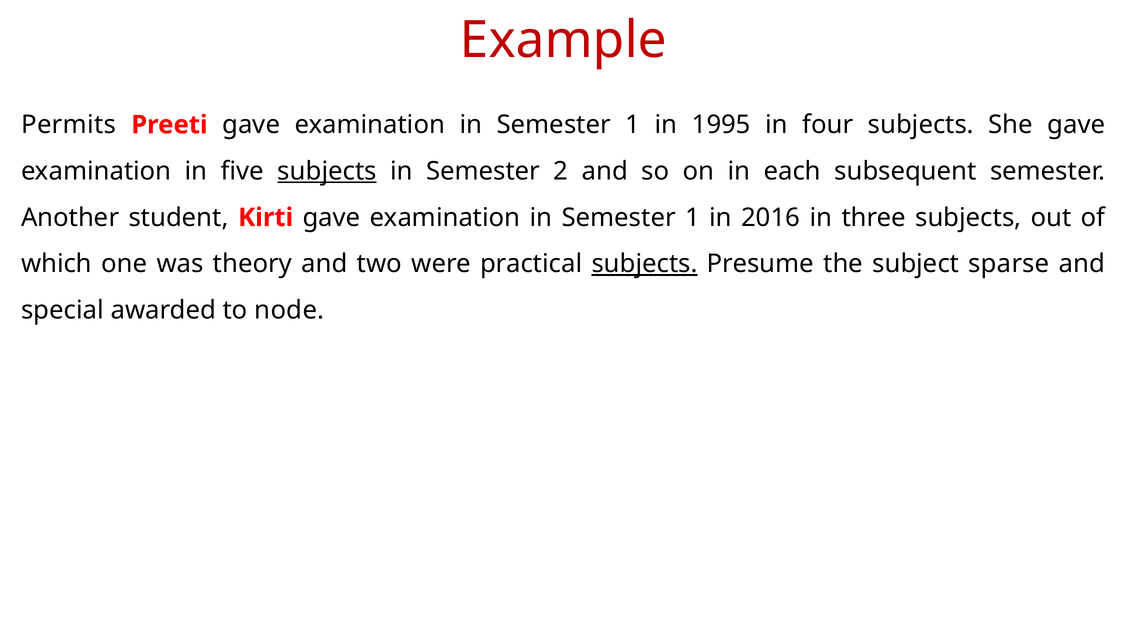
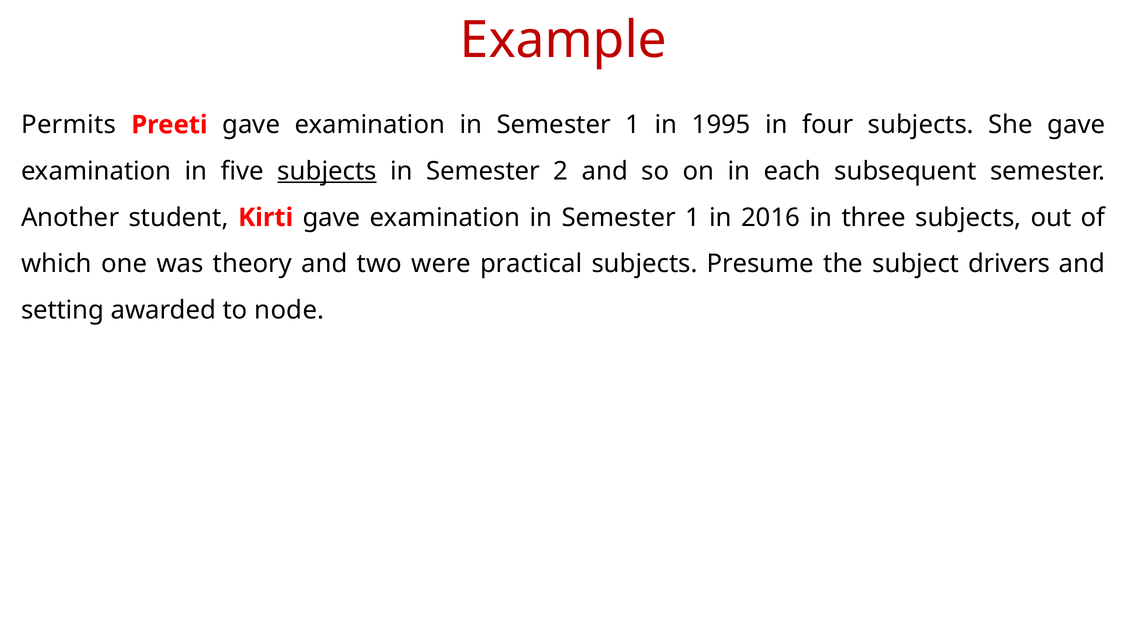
subjects at (645, 264) underline: present -> none
sparse: sparse -> drivers
special: special -> setting
